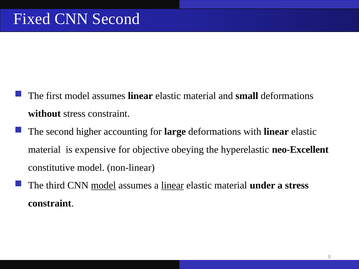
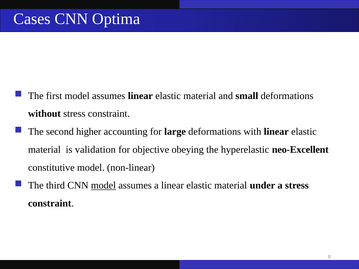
Fixed: Fixed -> Cases
CNN Second: Second -> Optima
expensive: expensive -> validation
linear at (172, 186) underline: present -> none
